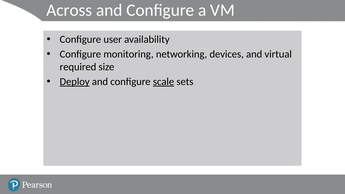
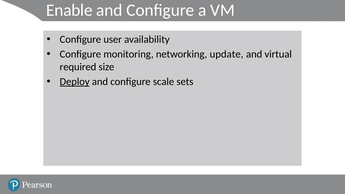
Across: Across -> Enable
devices: devices -> update
scale underline: present -> none
